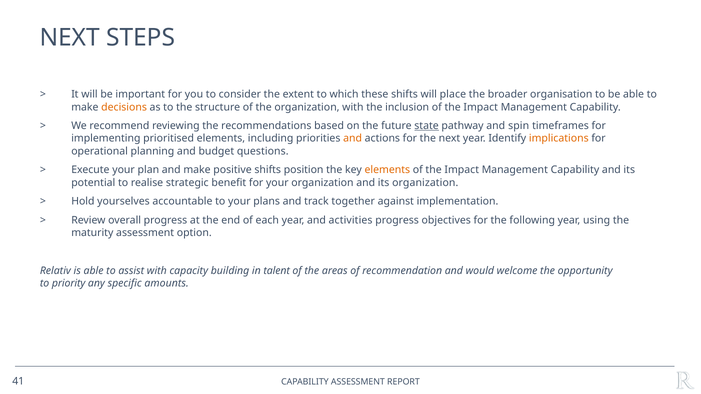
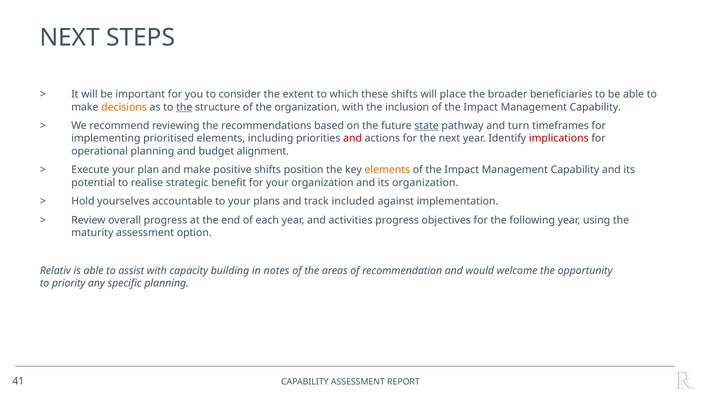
organisation: organisation -> beneficiaries
the at (184, 107) underline: none -> present
spin: spin -> turn
and at (353, 139) colour: orange -> red
implications colour: orange -> red
questions: questions -> alignment
together: together -> included
talent: talent -> notes
specific amounts: amounts -> planning
